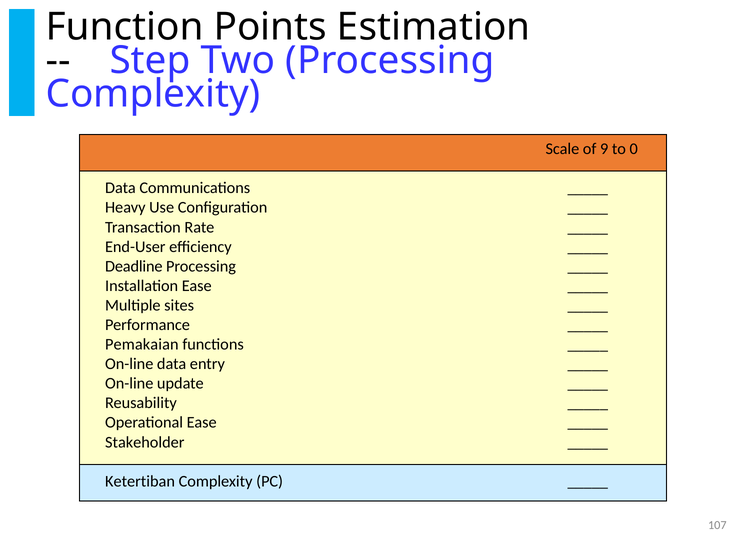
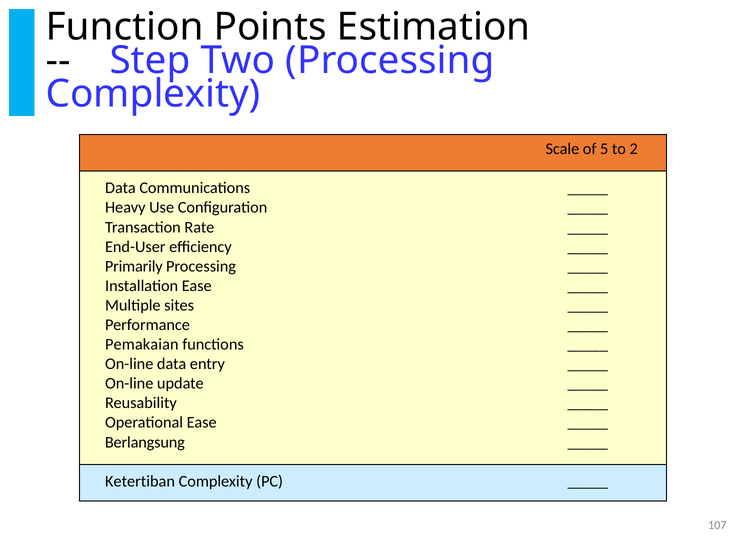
9: 9 -> 5
0: 0 -> 2
Deadline: Deadline -> Primarily
Stakeholder: Stakeholder -> Berlangsung
